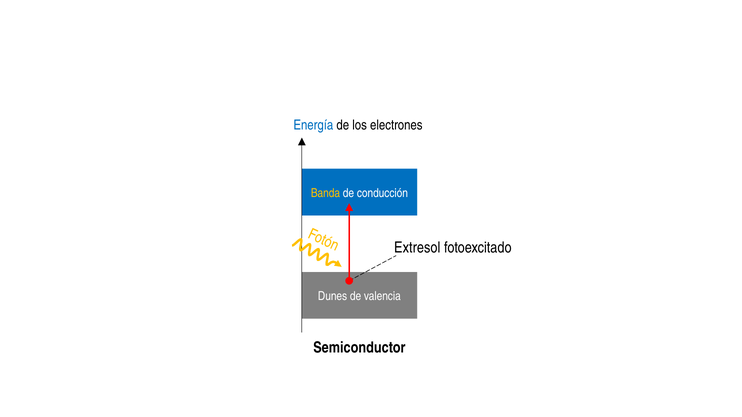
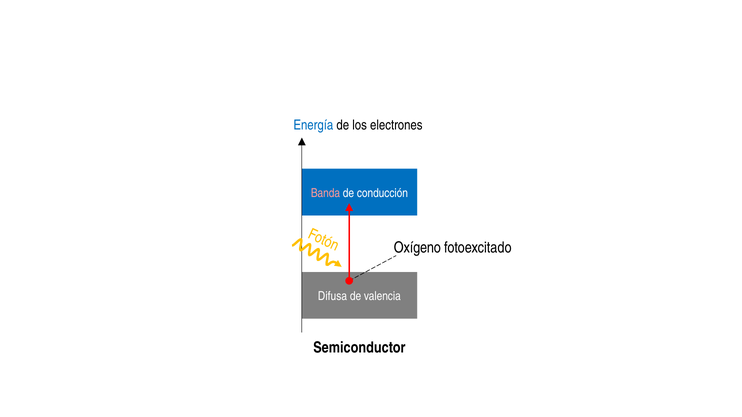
Banda colour: yellow -> pink
Extresol: Extresol -> Oxígeno
Dunes: Dunes -> Difusa
